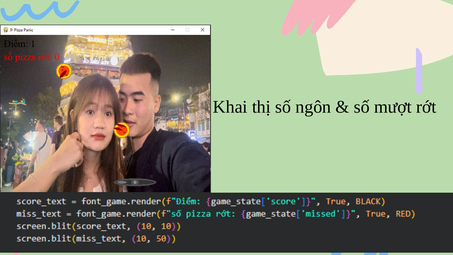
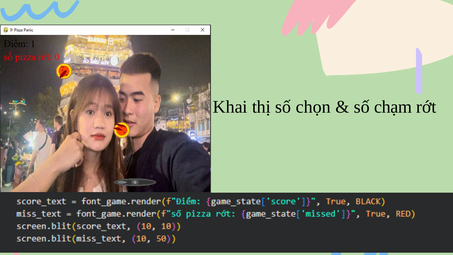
ngôn: ngôn -> chọn
mượt: mượt -> chạm
